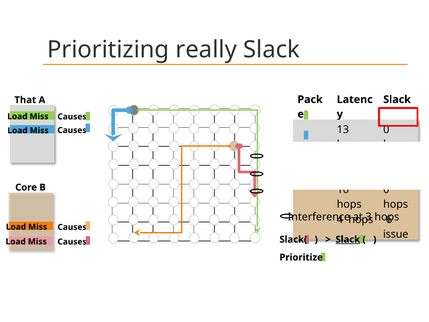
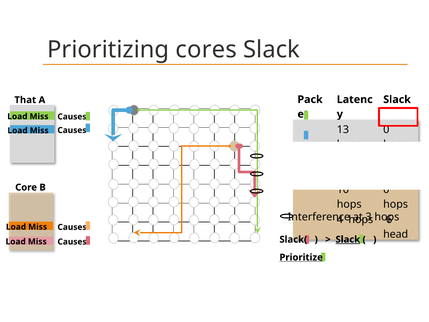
really: really -> cores
issue: issue -> head
Prioritize underline: none -> present
